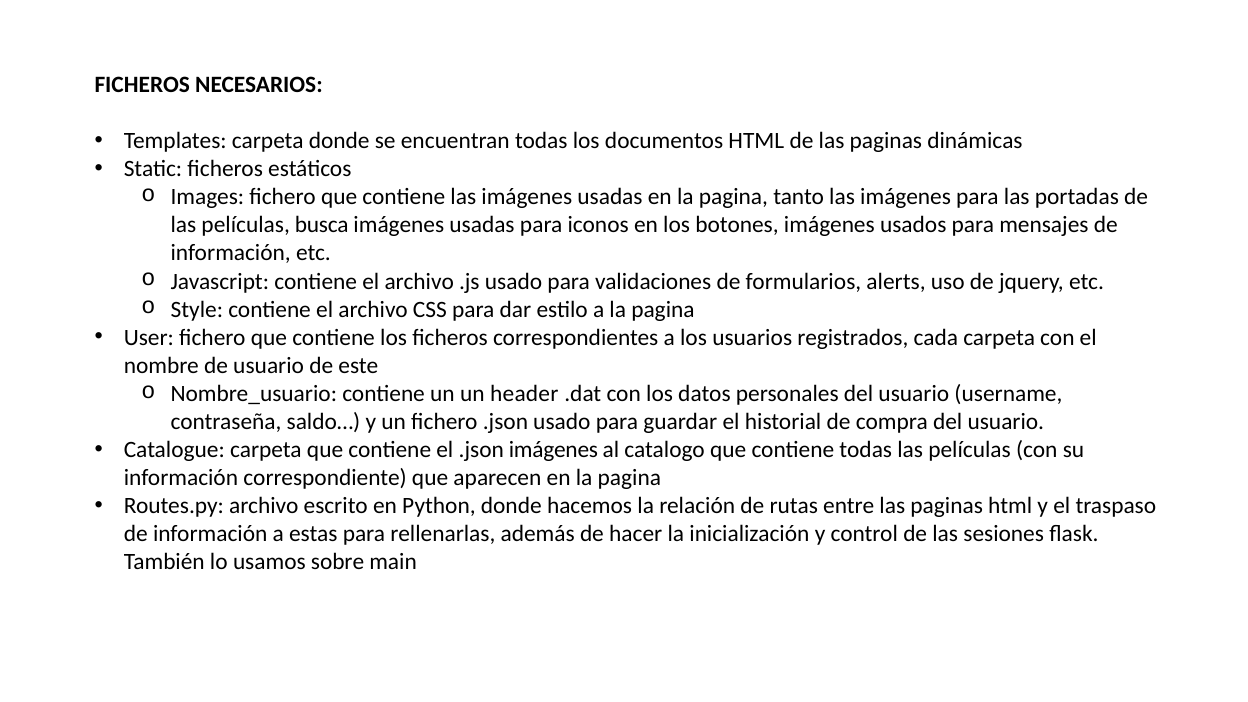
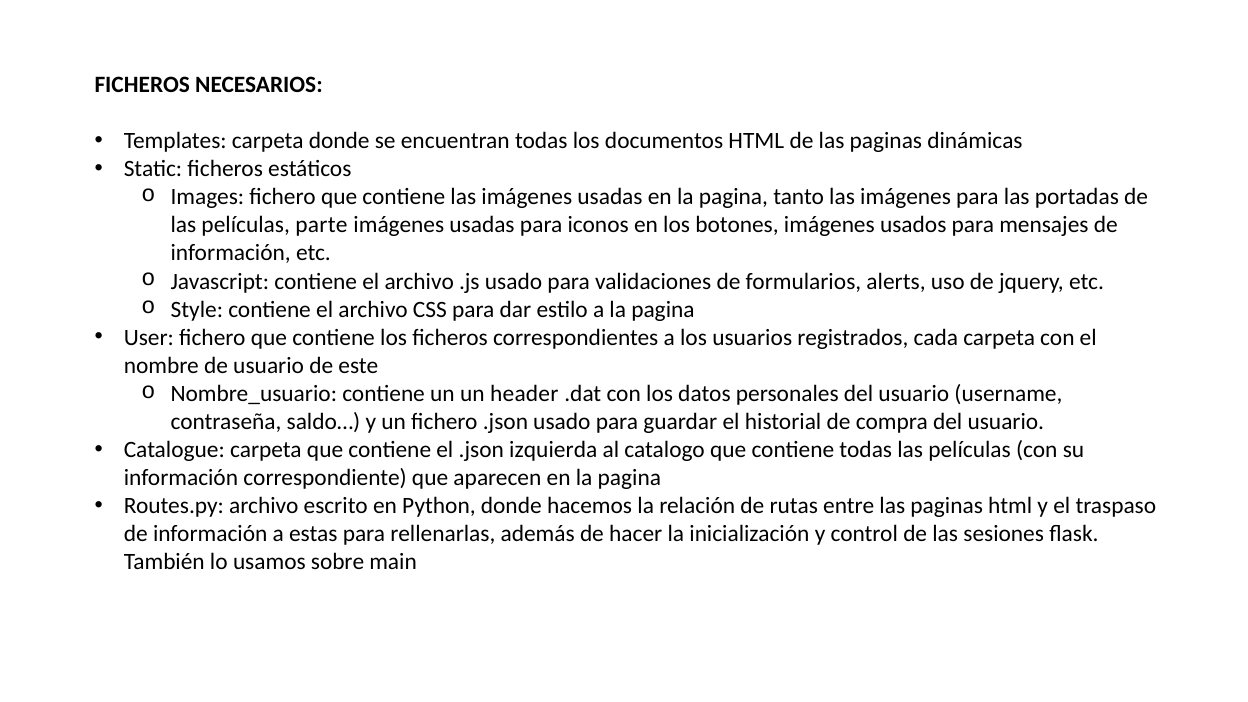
busca: busca -> parte
.json imágenes: imágenes -> izquierda
